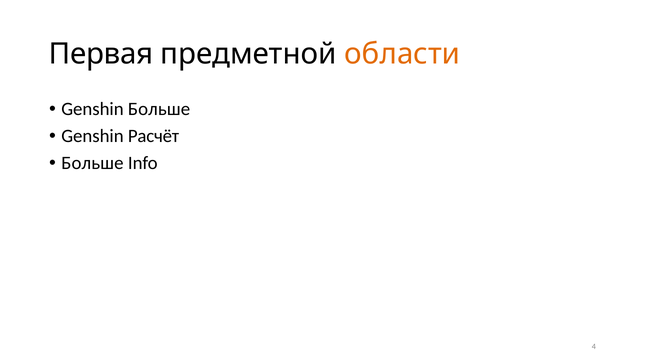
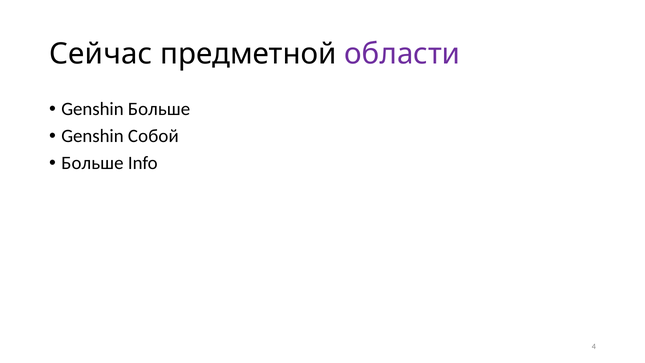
Первая: Первая -> Сейчас
области colour: orange -> purple
Расчёт: Расчёт -> Собой
